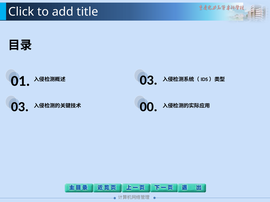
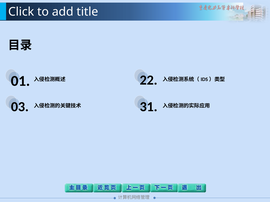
03 at (149, 80): 03 -> 22
00: 00 -> 31
